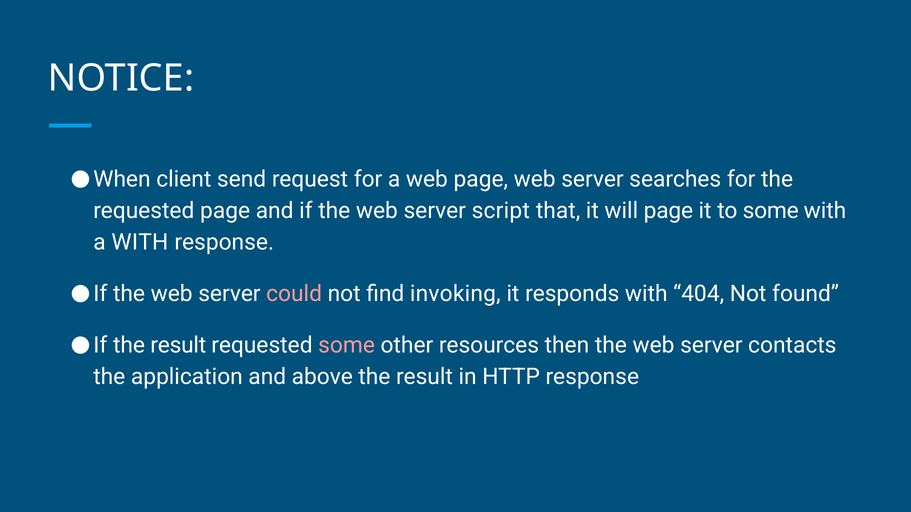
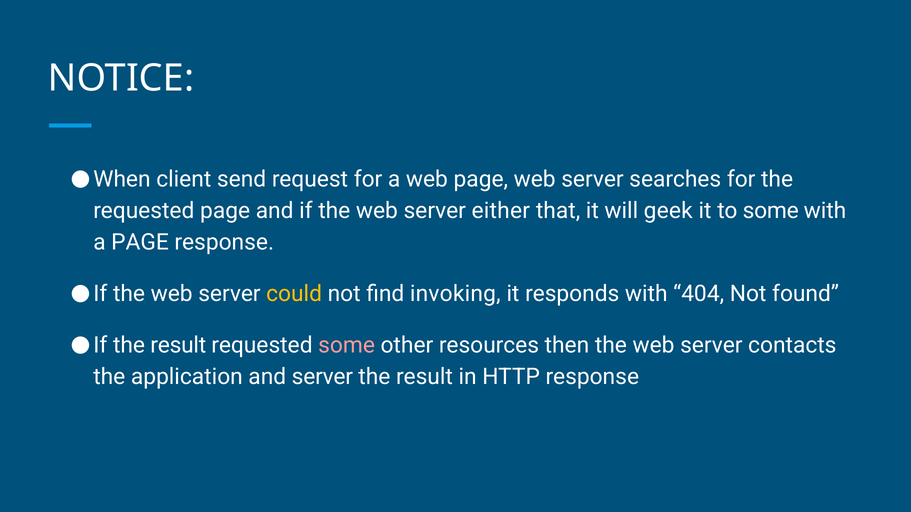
script: script -> either
will page: page -> geek
a WITH: WITH -> PAGE
could colour: pink -> yellow
and above: above -> server
